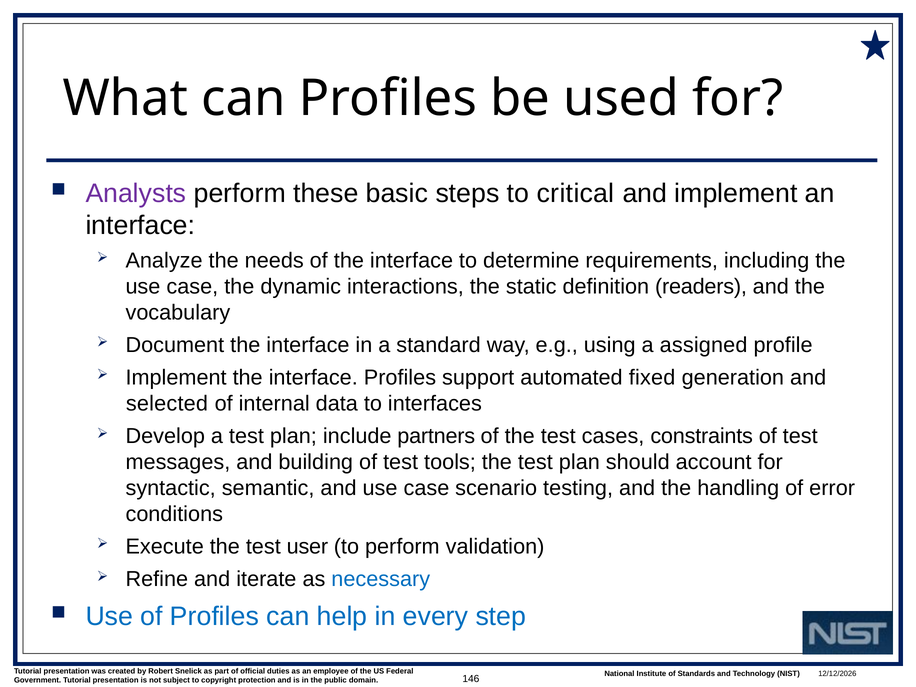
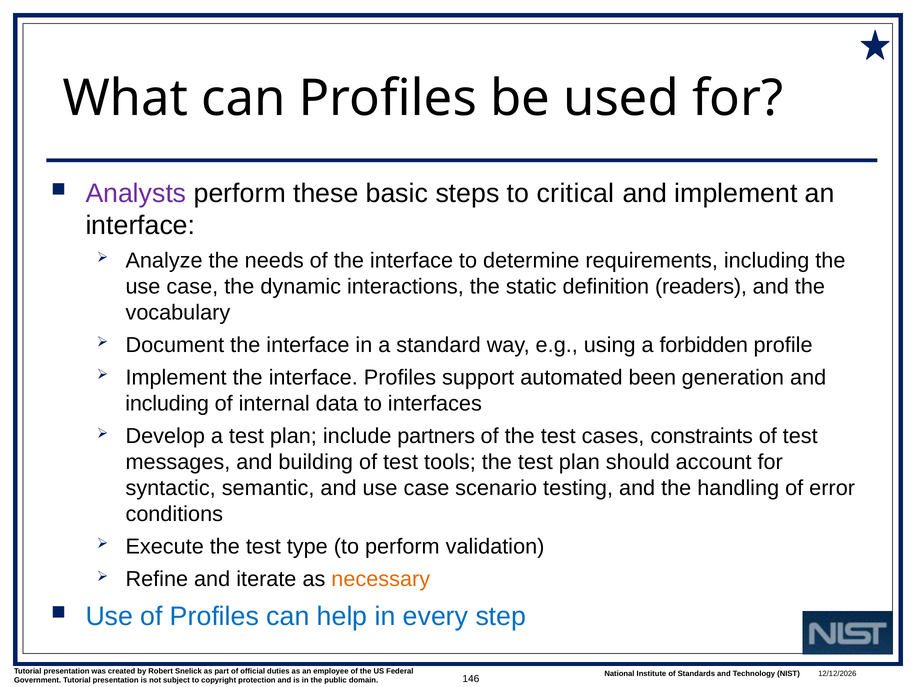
assigned: assigned -> forbidden
fixed: fixed -> been
selected at (167, 404): selected -> including
user: user -> type
necessary colour: blue -> orange
